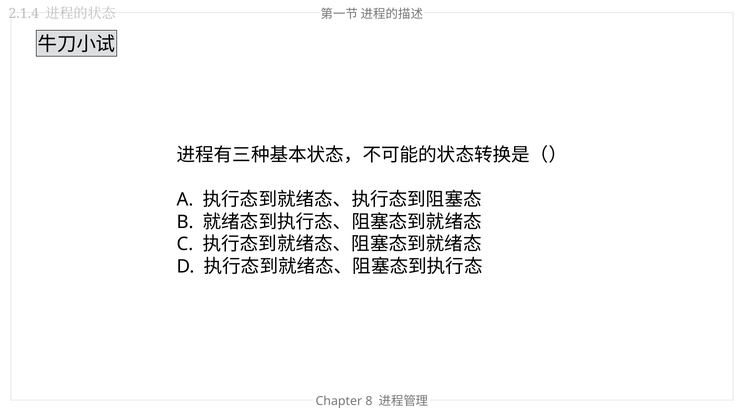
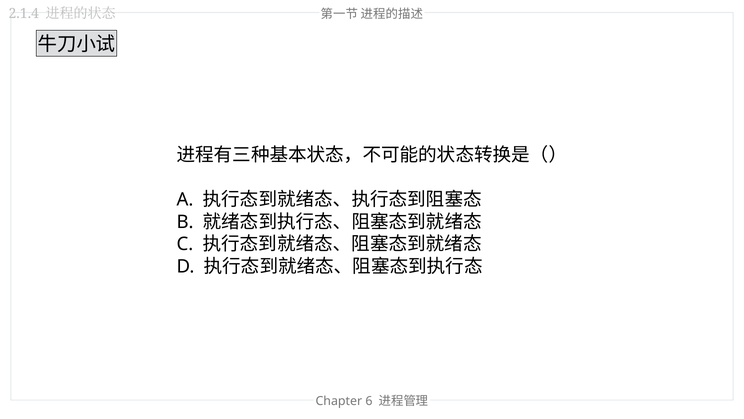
8: 8 -> 6
